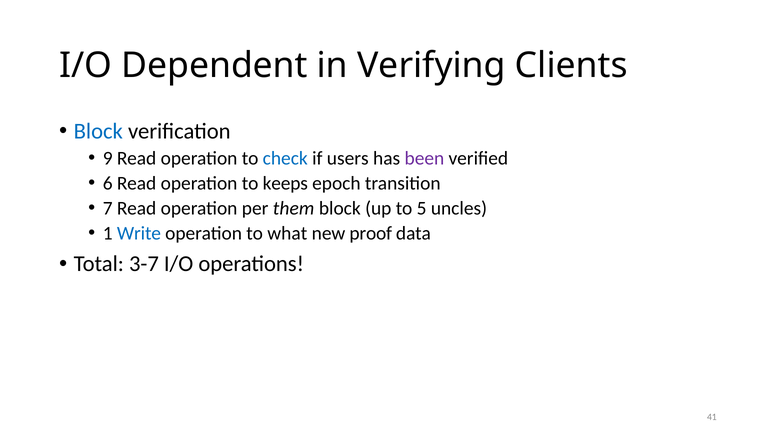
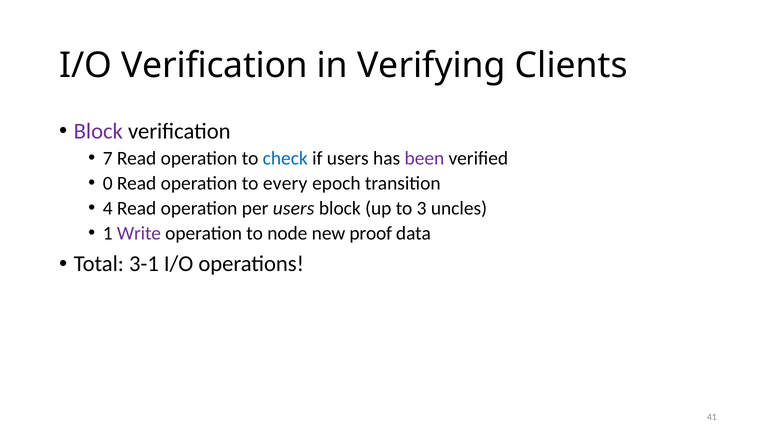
I/O Dependent: Dependent -> Verification
Block at (98, 131) colour: blue -> purple
9: 9 -> 7
6: 6 -> 0
keeps: keeps -> every
7: 7 -> 4
per them: them -> users
5: 5 -> 3
Write colour: blue -> purple
what: what -> node
3-7: 3-7 -> 3-1
